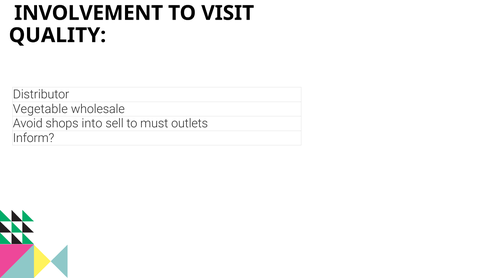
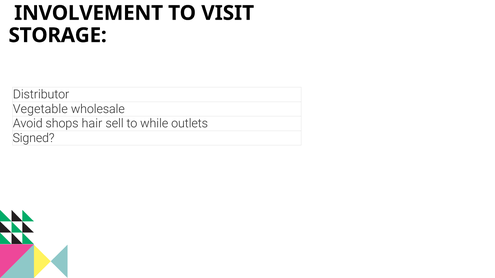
QUALITY: QUALITY -> STORAGE
into: into -> hair
must: must -> while
Inform: Inform -> Signed
